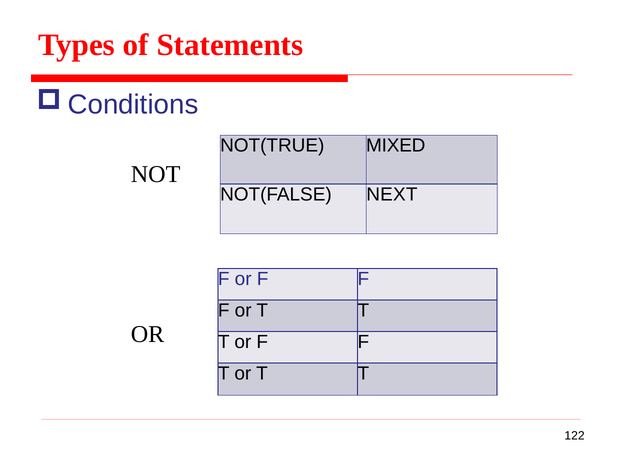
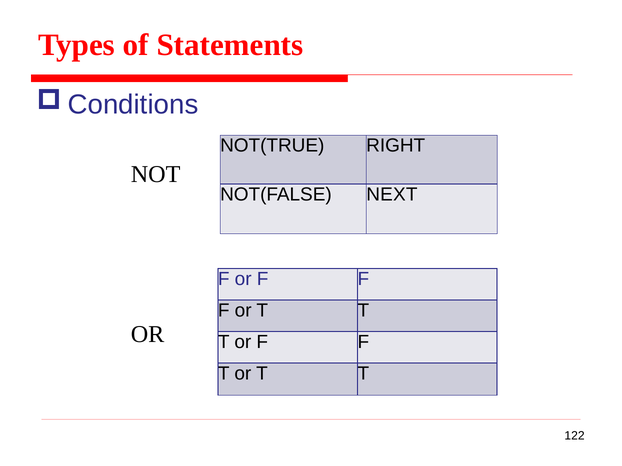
MIXED: MIXED -> RIGHT
